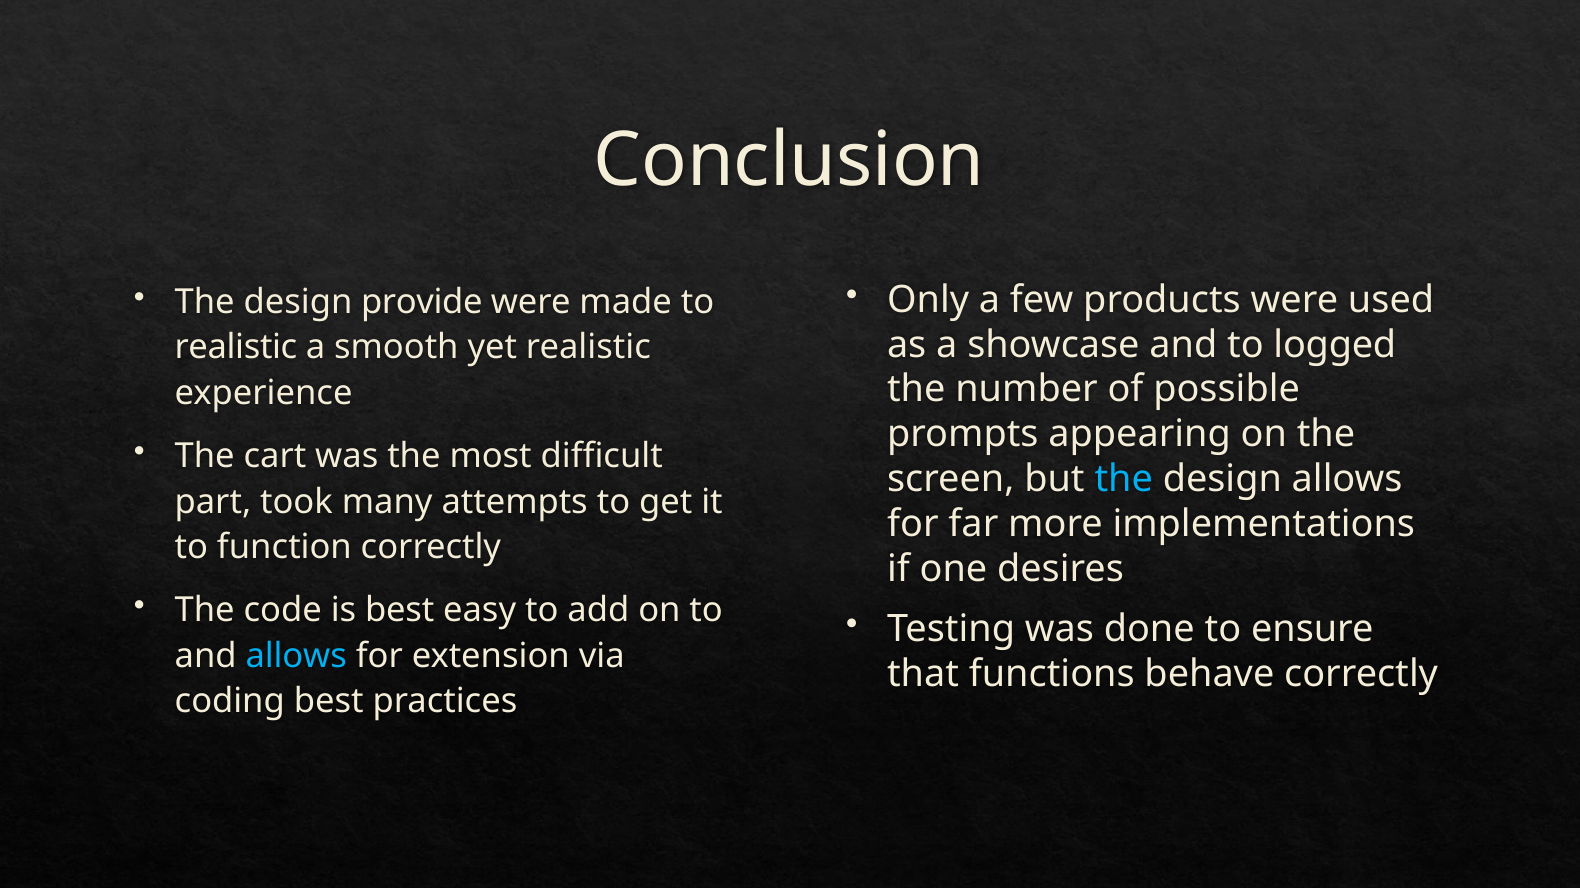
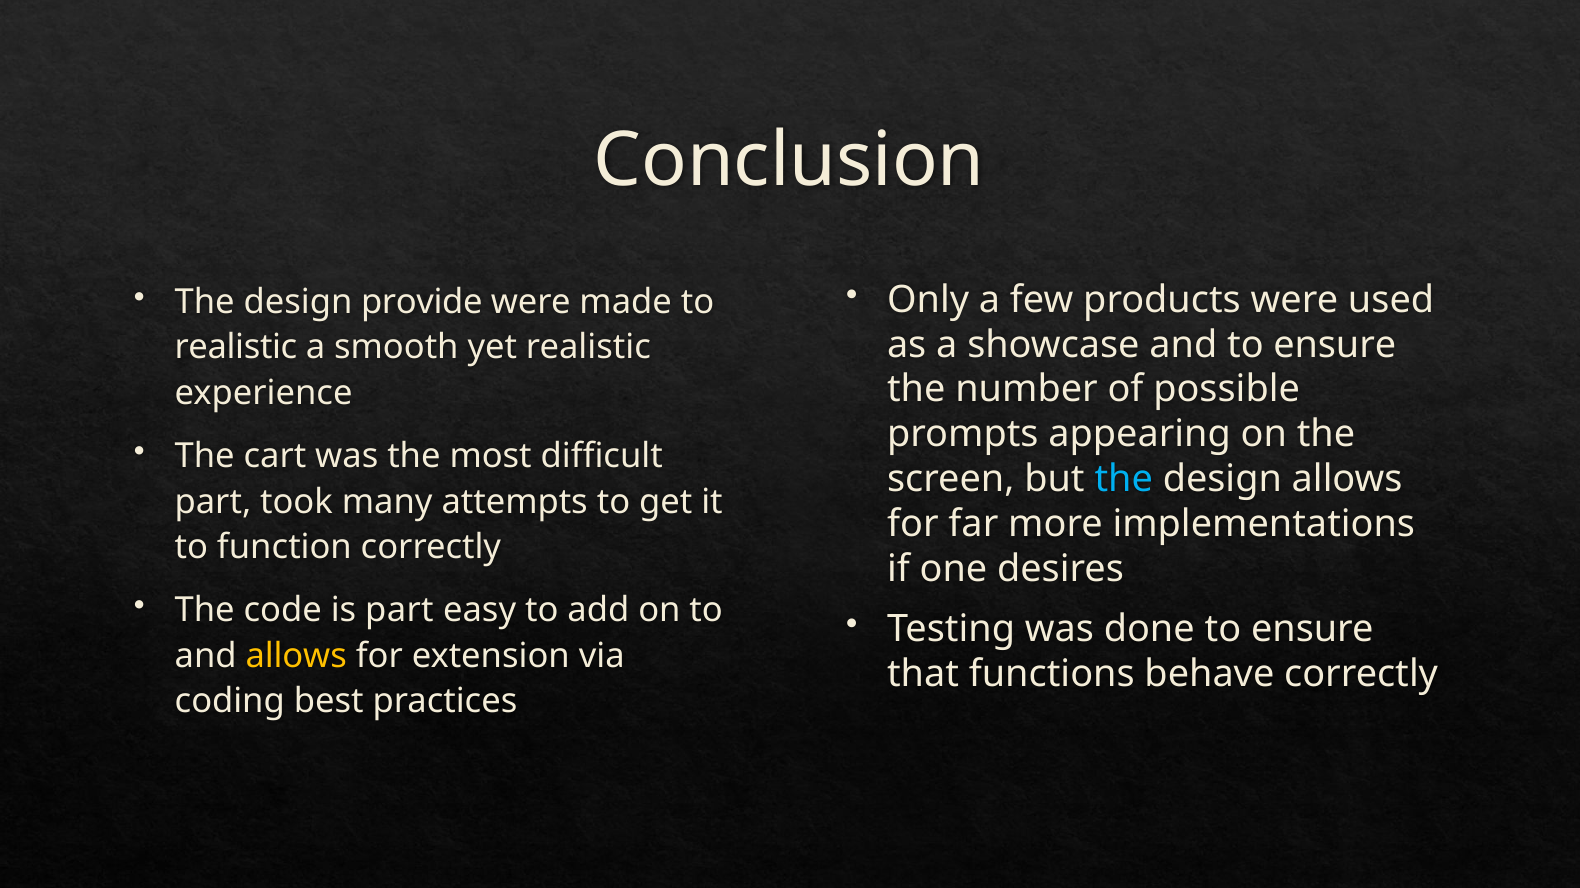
and to logged: logged -> ensure
is best: best -> part
allows at (296, 656) colour: light blue -> yellow
